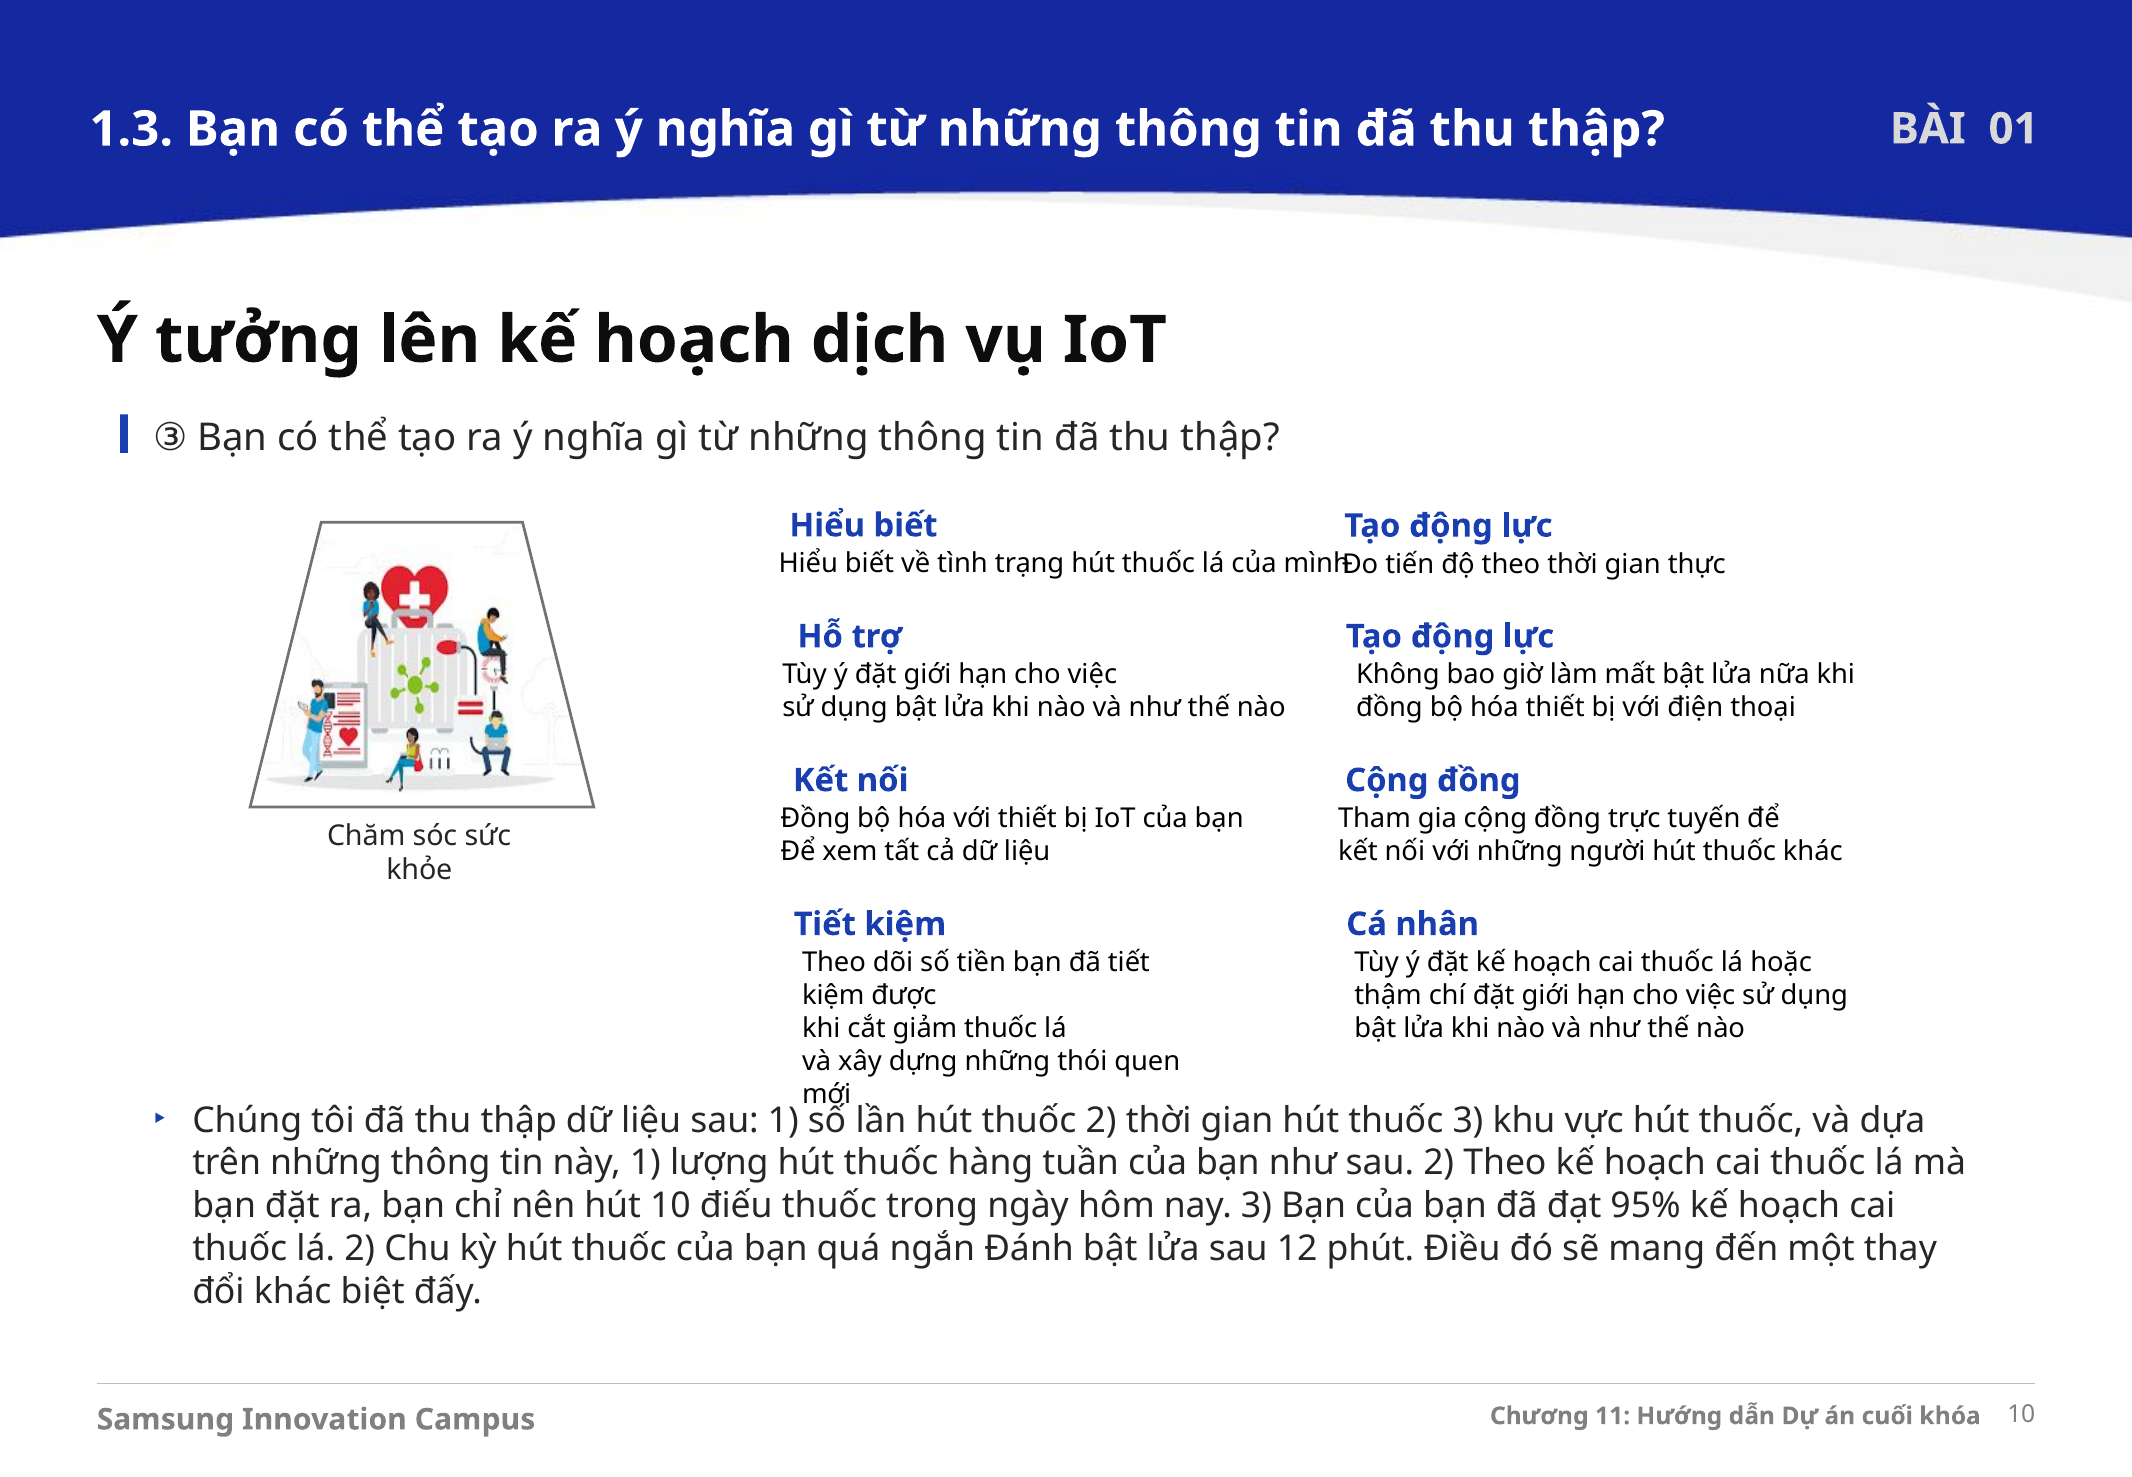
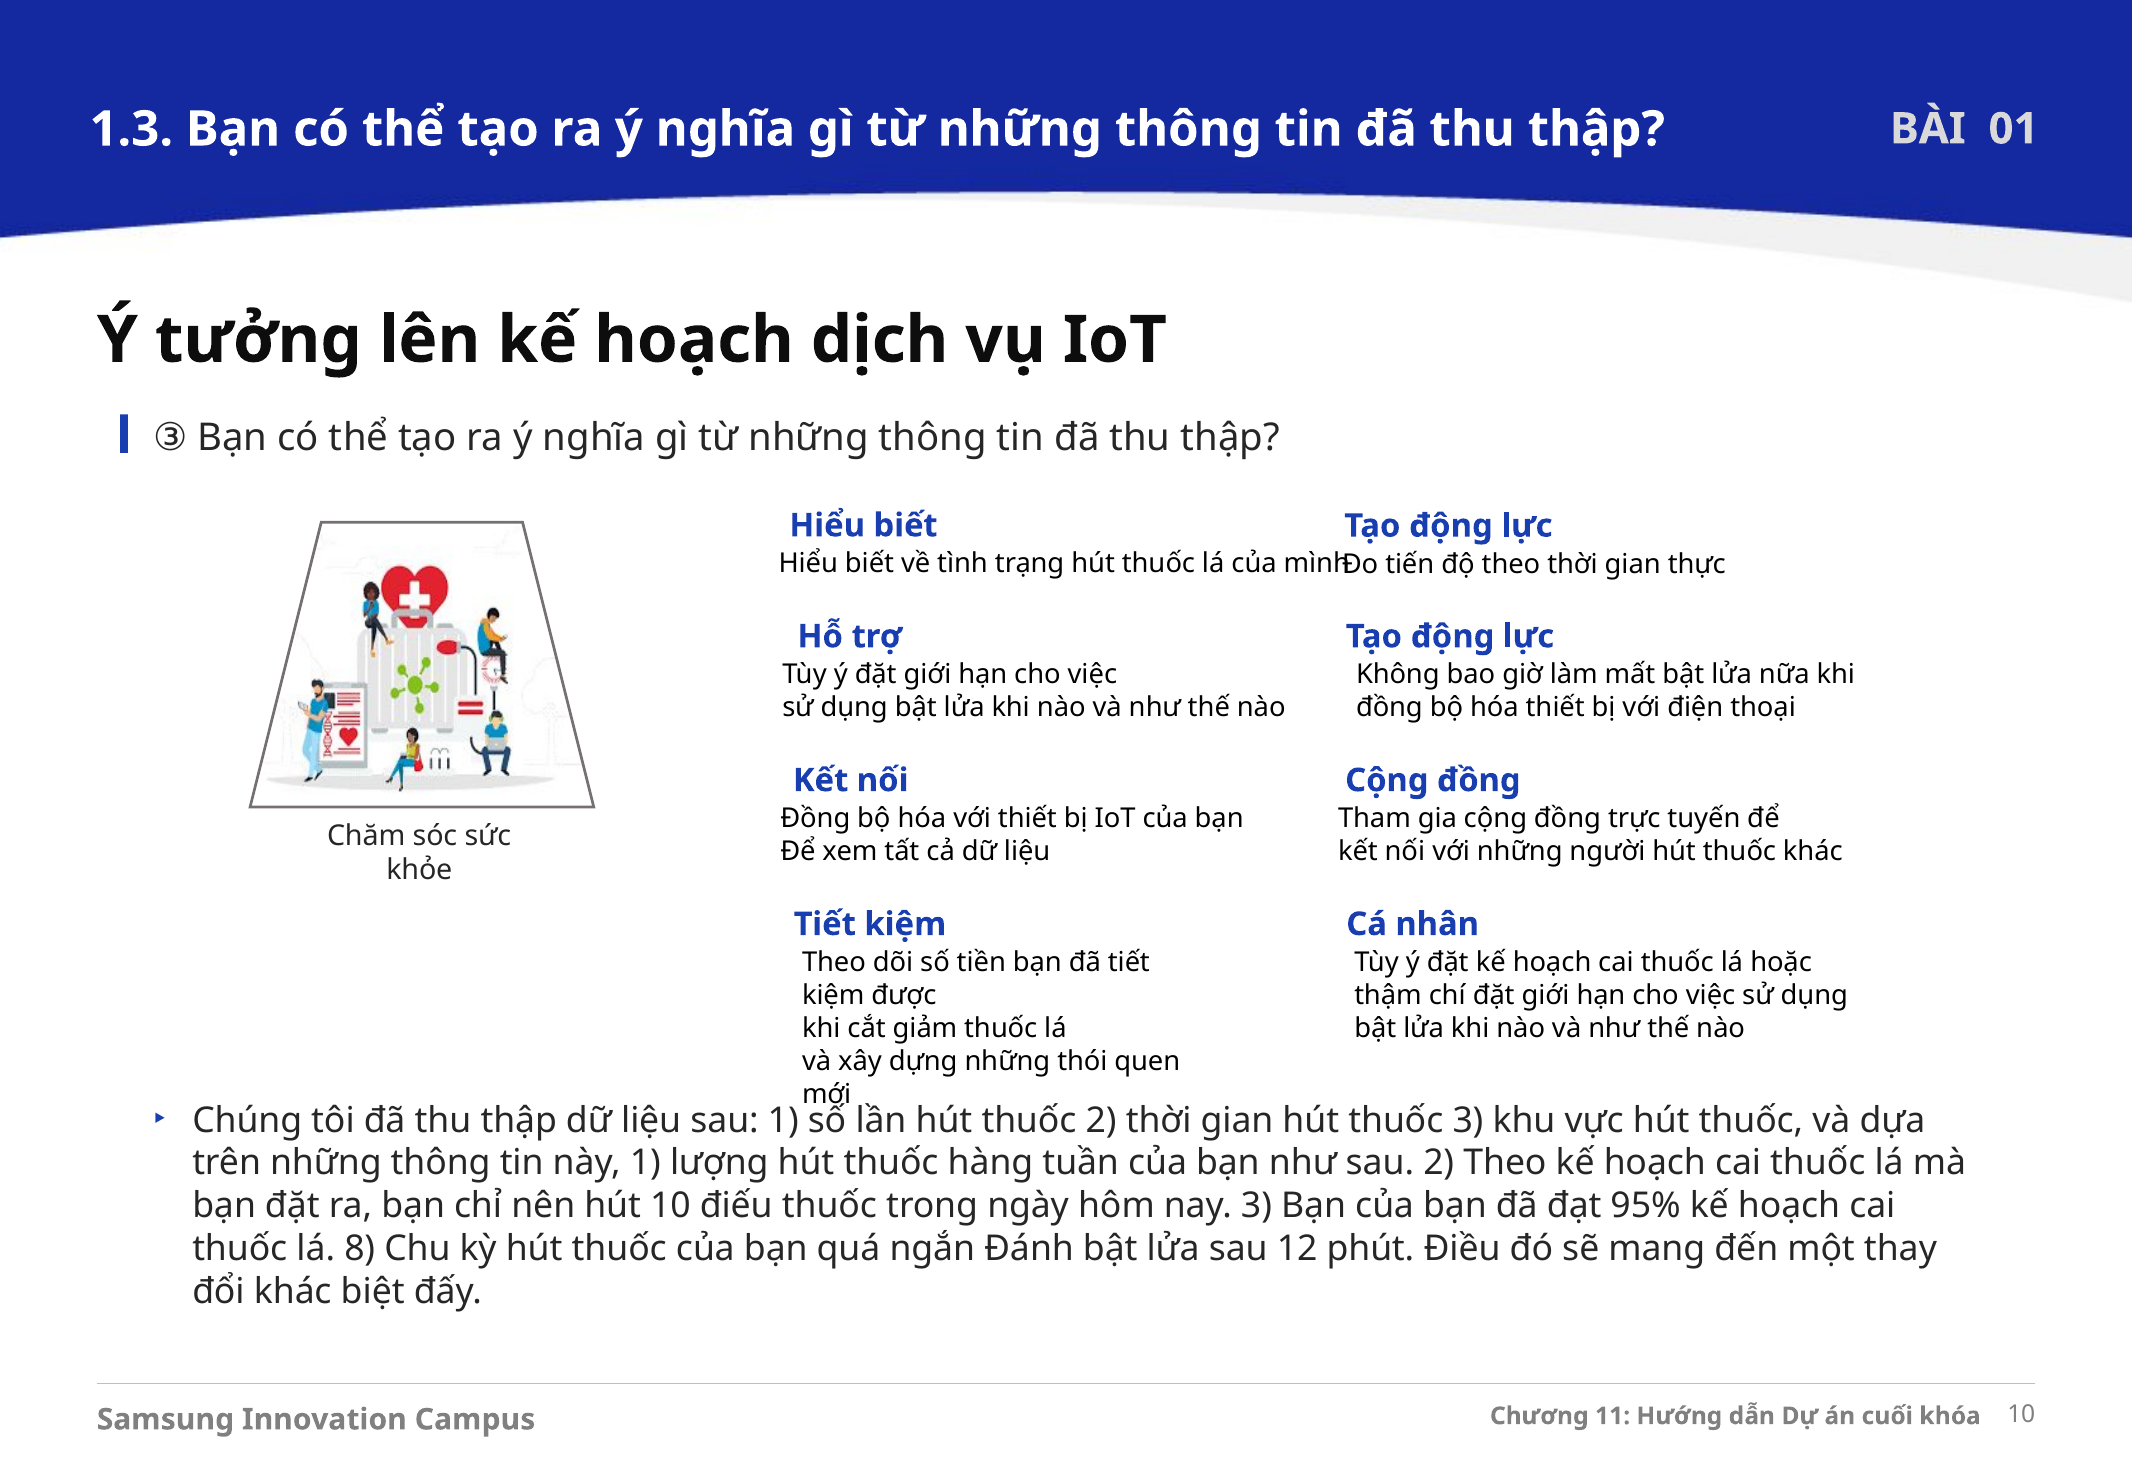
lá 2: 2 -> 8
